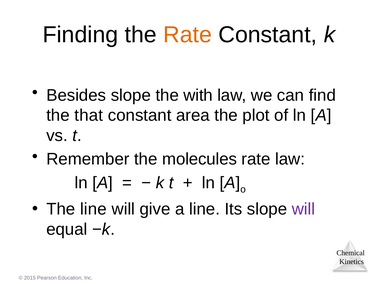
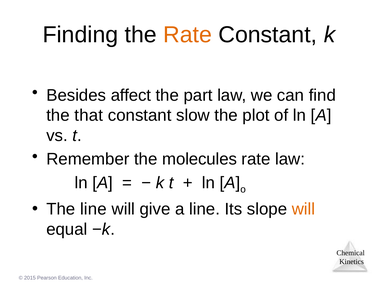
Besides slope: slope -> affect
with: with -> part
area: area -> slow
will at (304, 209) colour: purple -> orange
